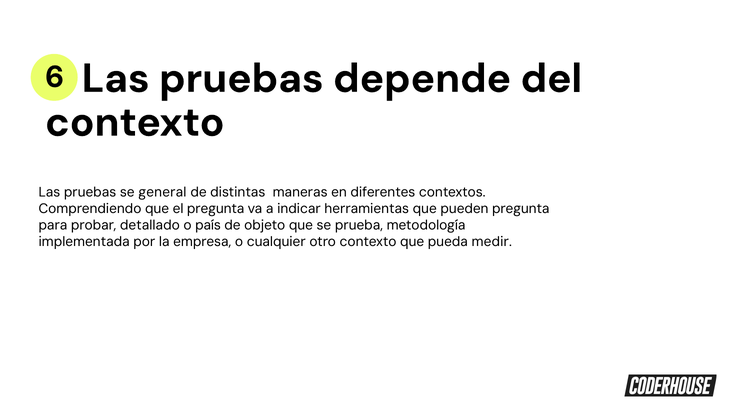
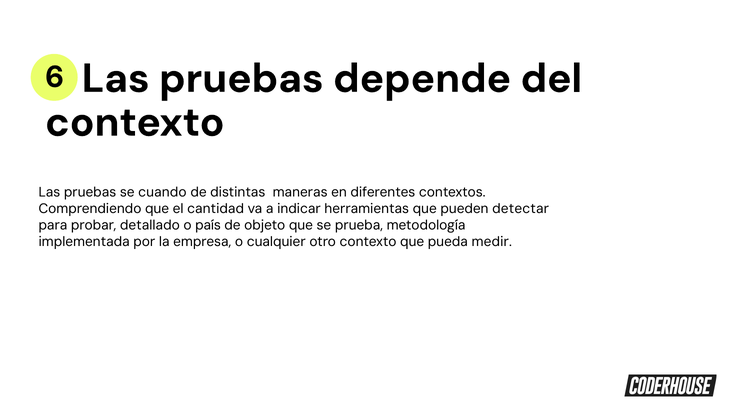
general: general -> cuando
el pregunta: pregunta -> cantidad
pueden pregunta: pregunta -> detectar
